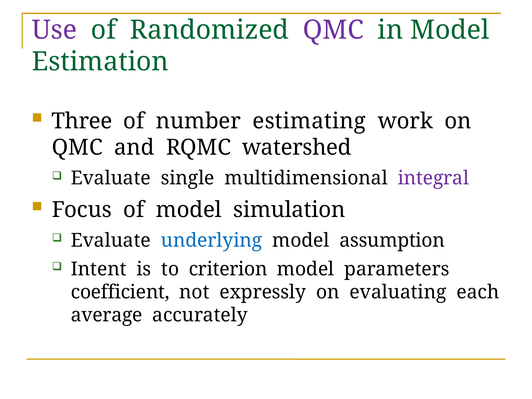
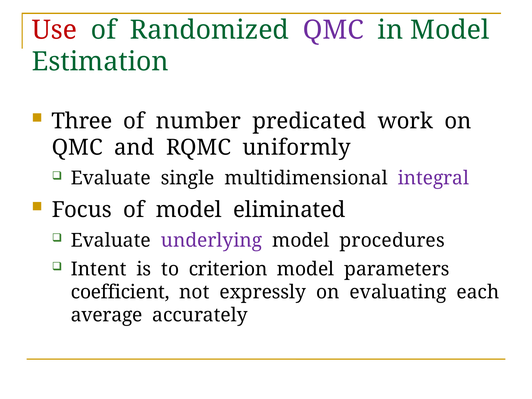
Use colour: purple -> red
estimating: estimating -> predicated
watershed: watershed -> uniformly
simulation: simulation -> eliminated
underlying colour: blue -> purple
assumption: assumption -> procedures
